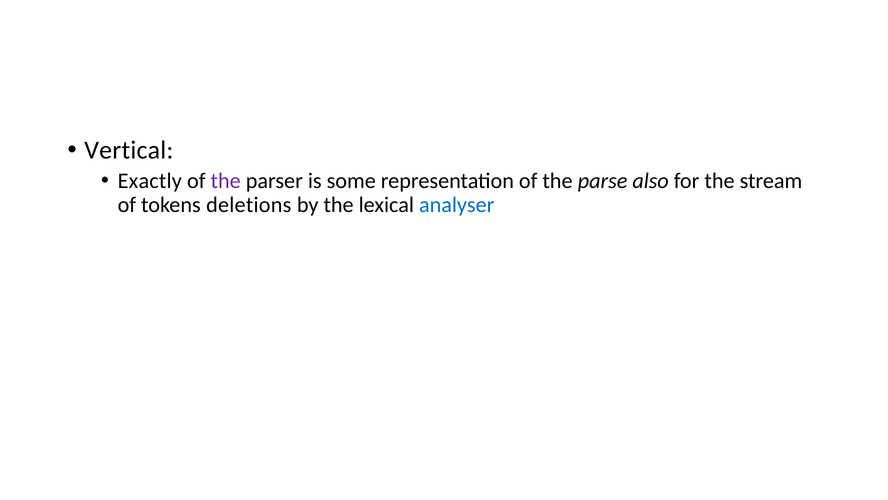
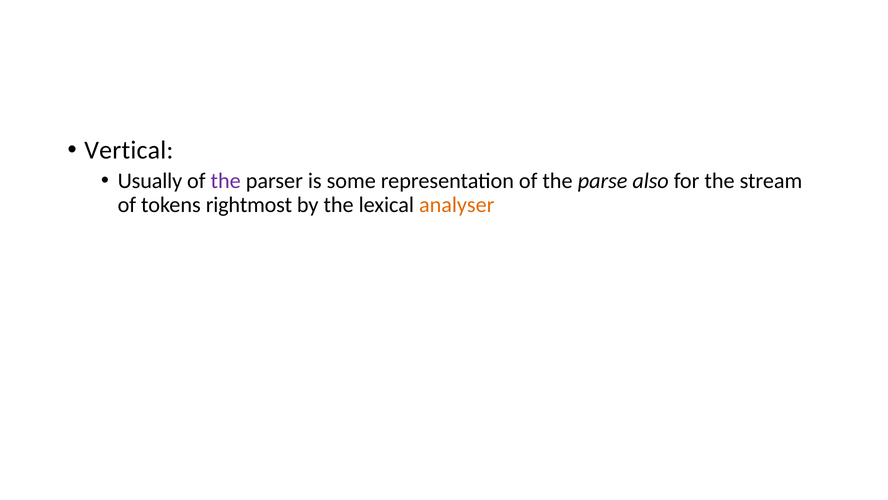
Exactly: Exactly -> Usually
deletions: deletions -> rightmost
analyser colour: blue -> orange
